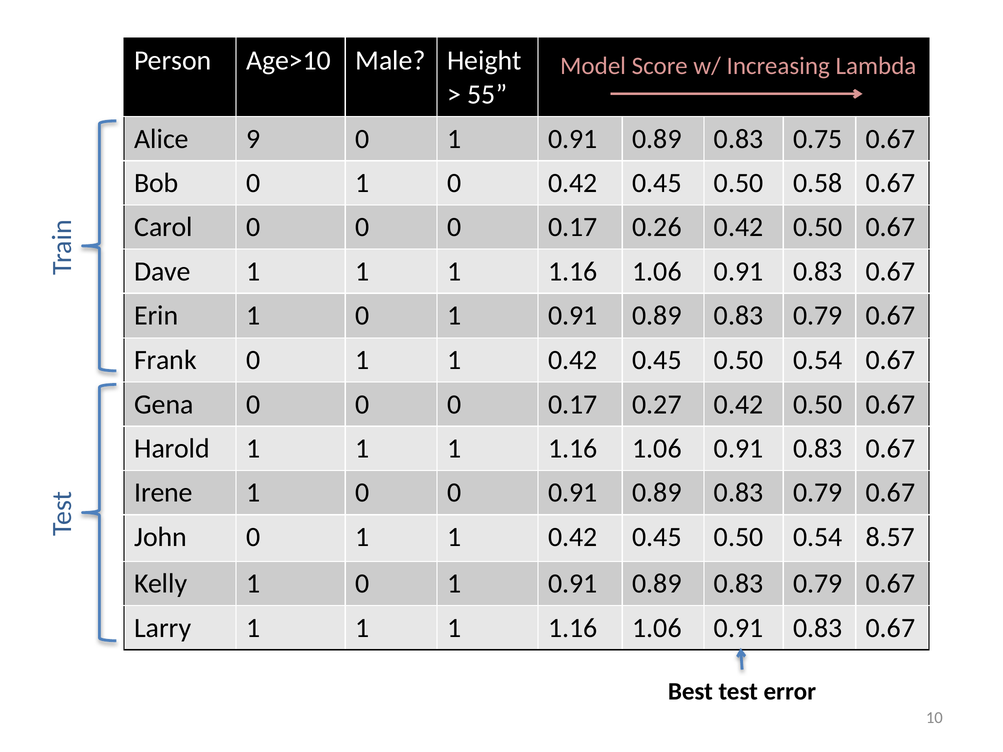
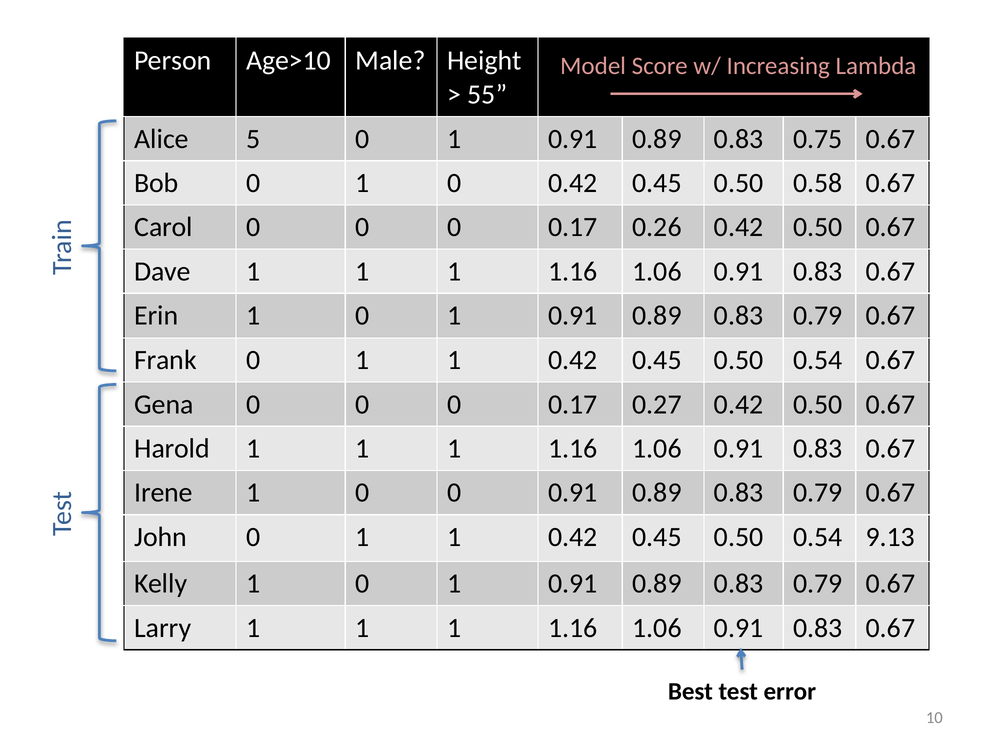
9: 9 -> 5
8.57: 8.57 -> 9.13
